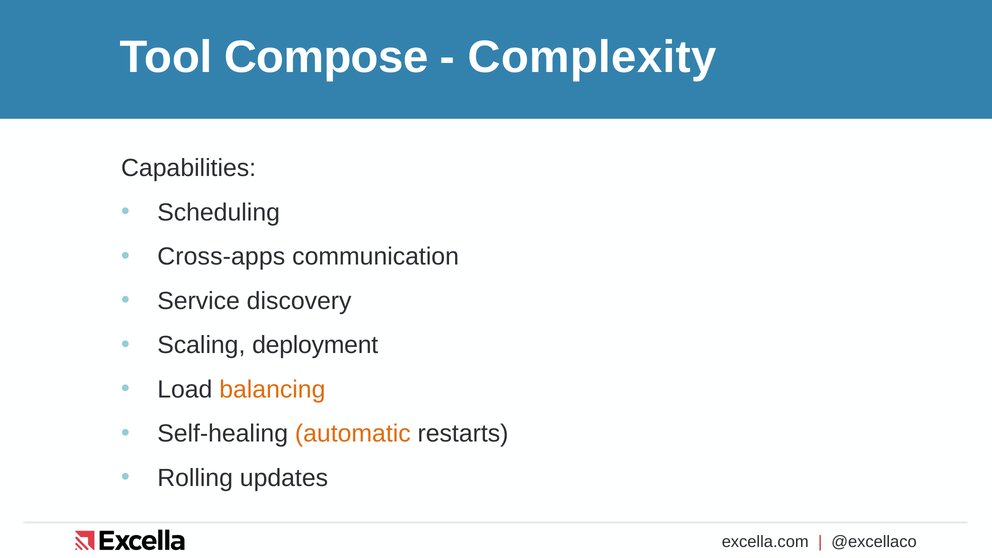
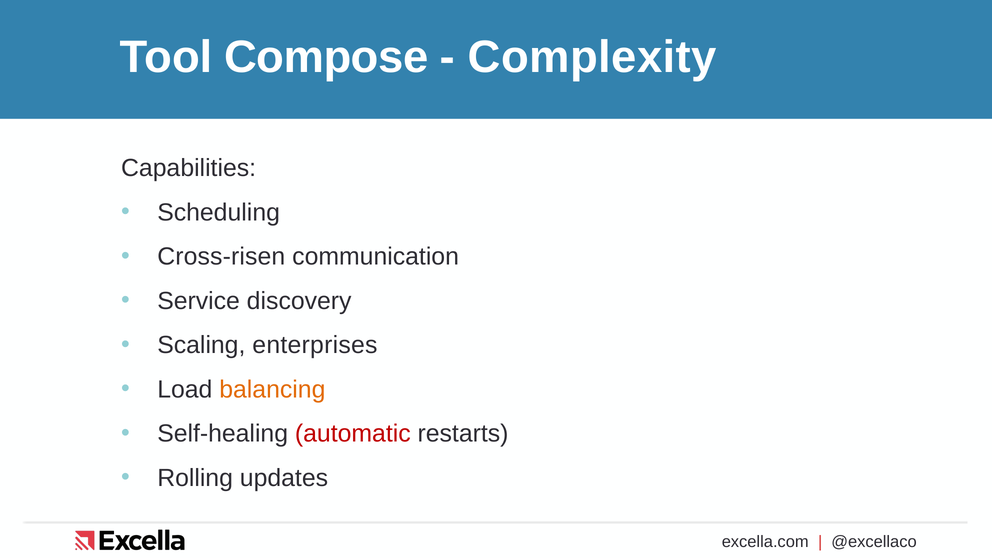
Cross-apps: Cross-apps -> Cross-risen
deployment: deployment -> enterprises
automatic colour: orange -> red
